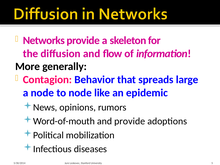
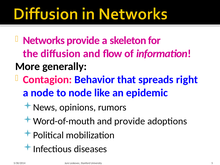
large: large -> right
